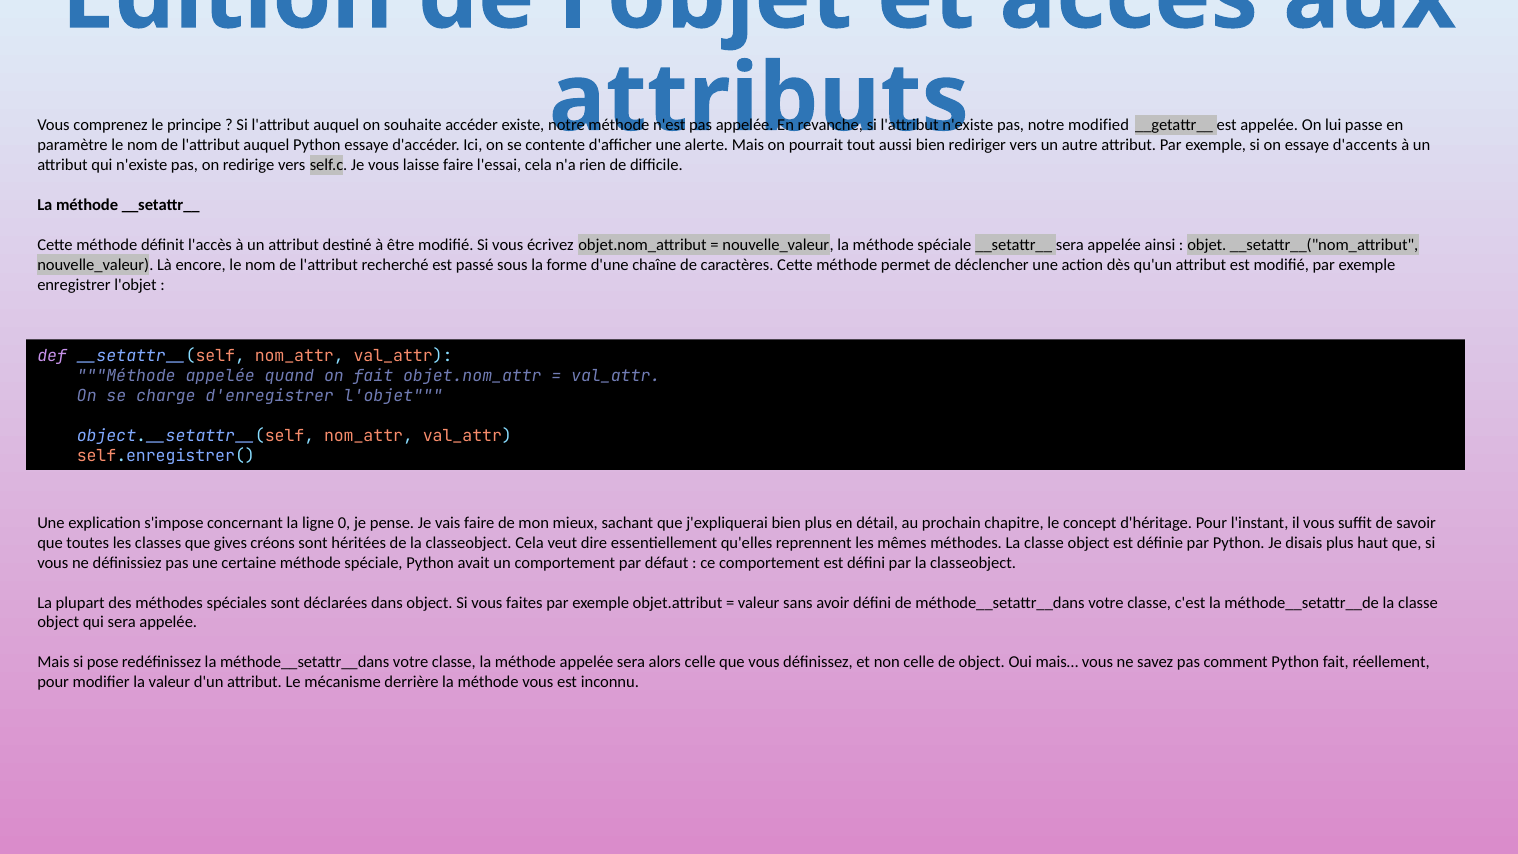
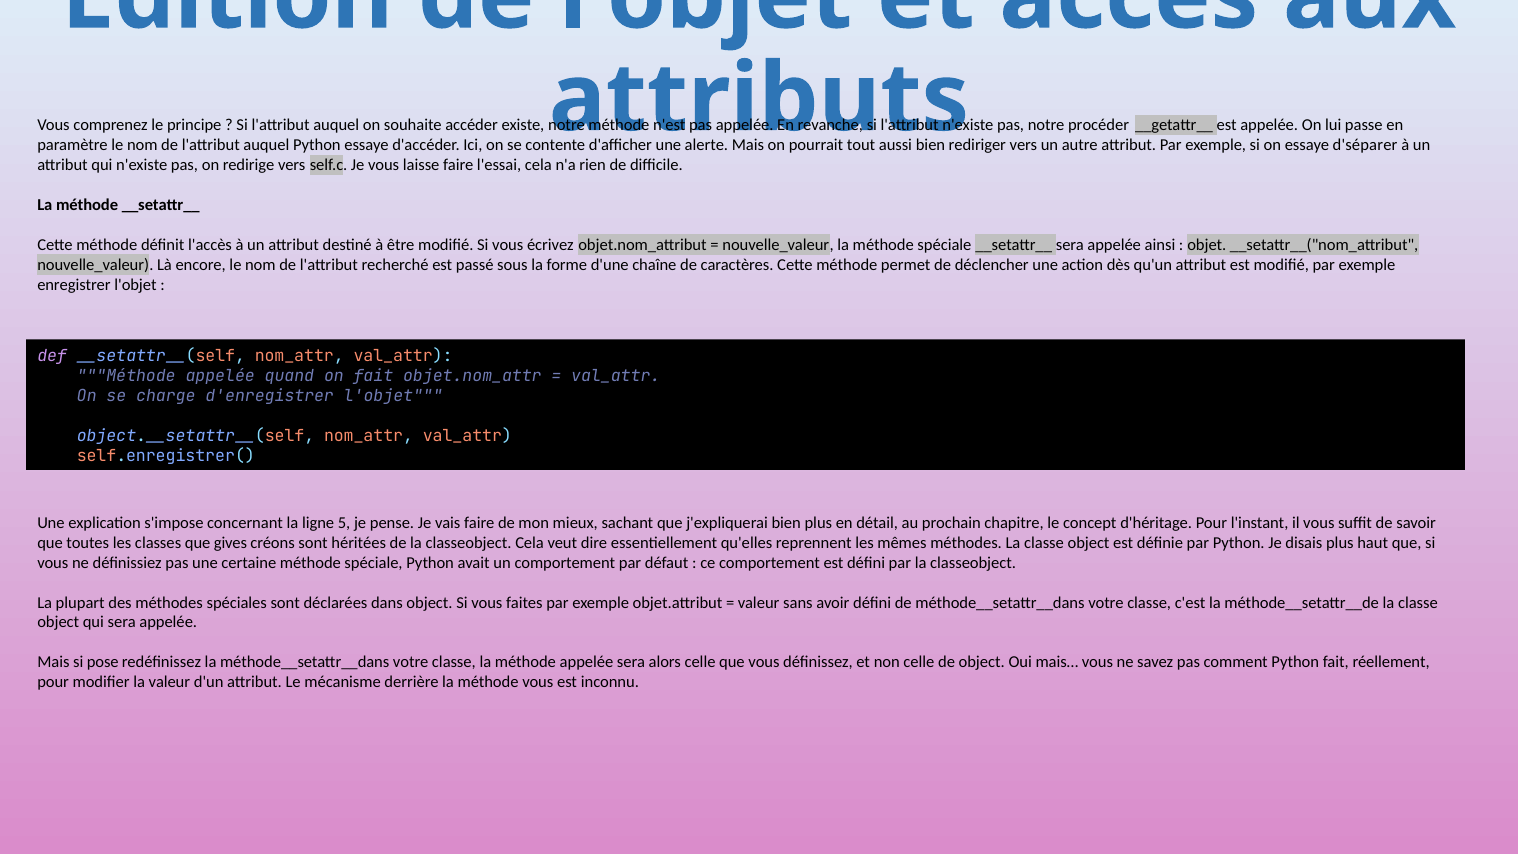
modified: modified -> procéder
d'accents: d'accents -> d'séparer
0: 0 -> 5
